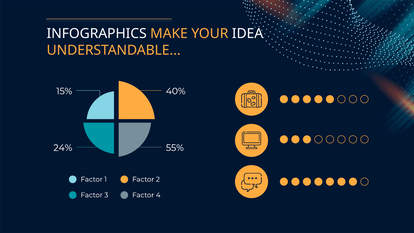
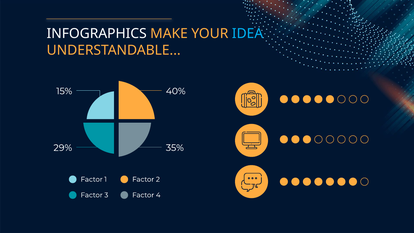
IDEA colour: white -> light blue
24%: 24% -> 29%
55%: 55% -> 35%
